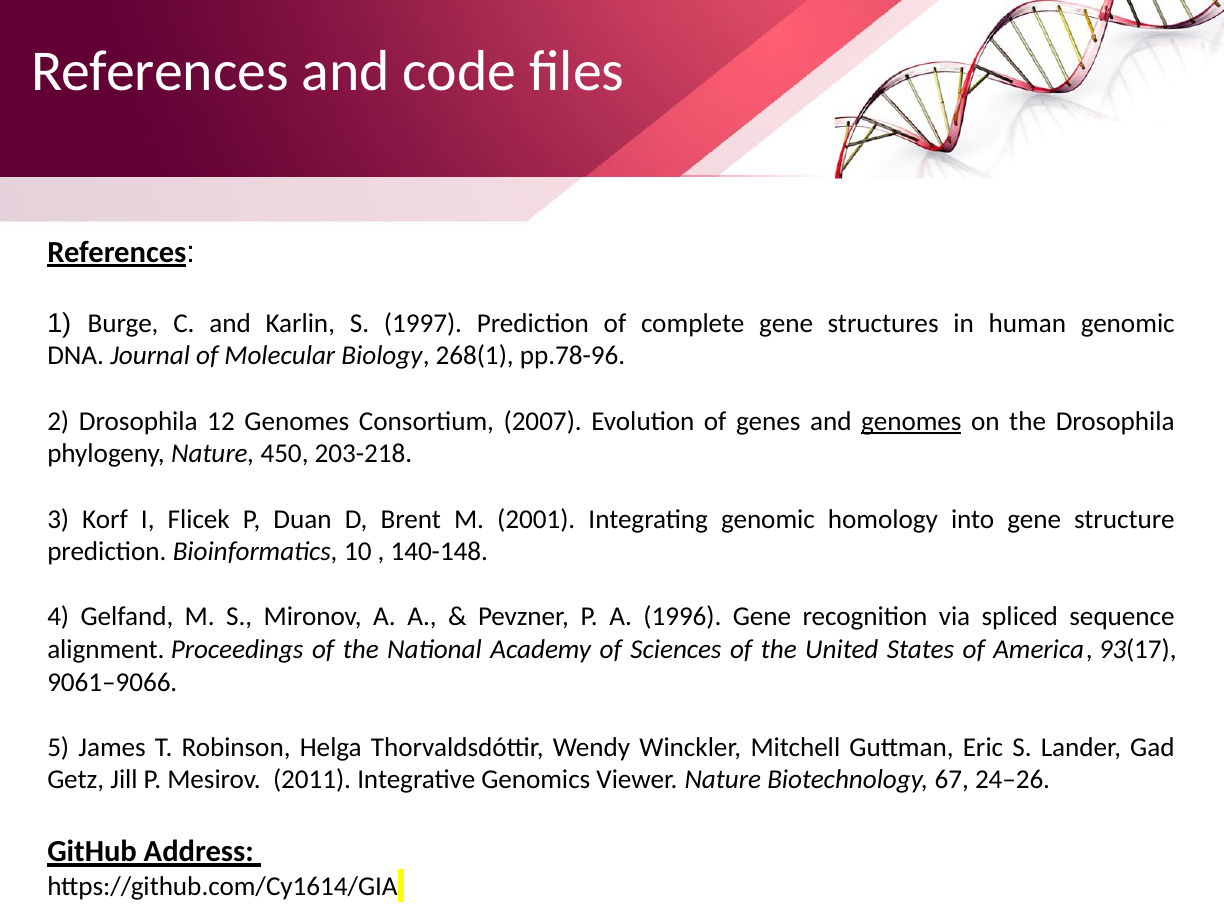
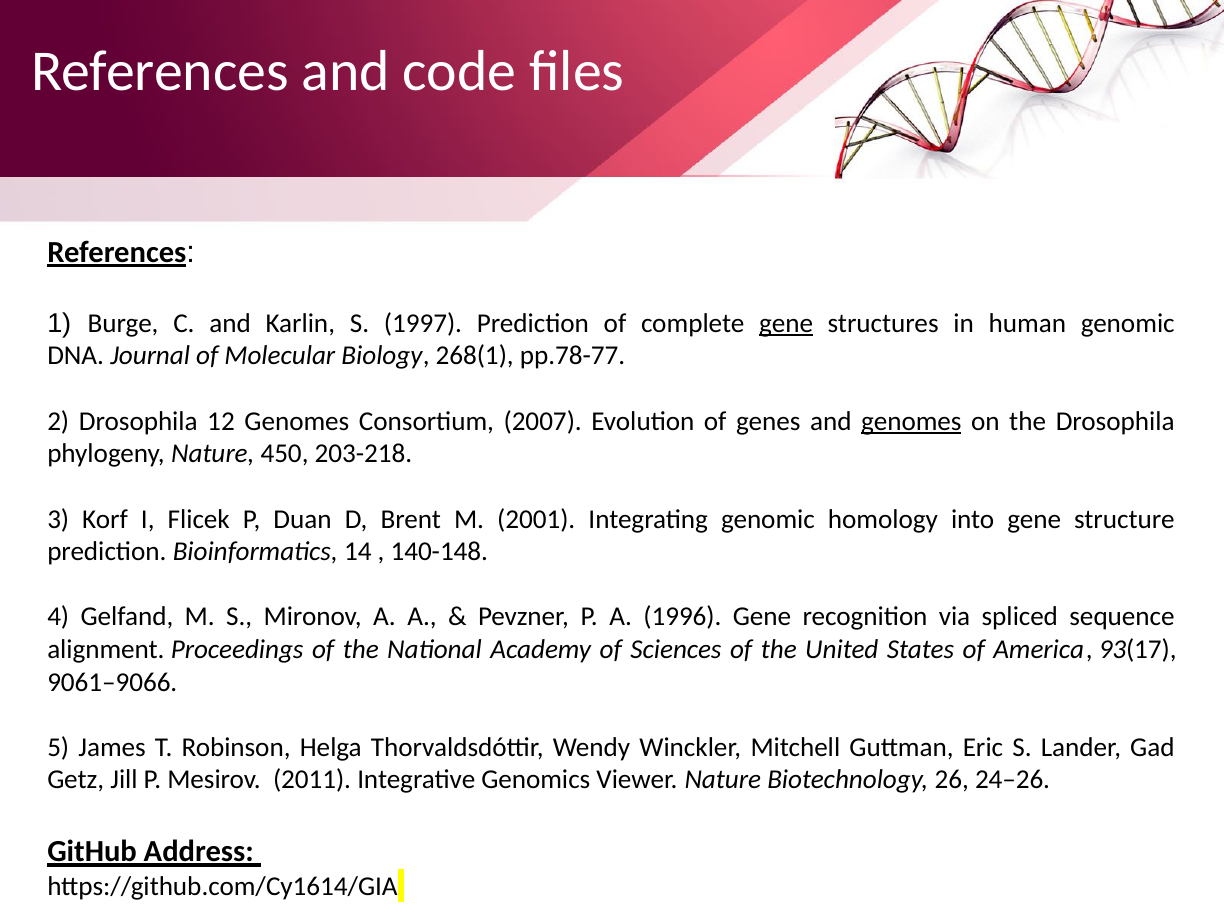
gene at (786, 323) underline: none -> present
pp.78-96: pp.78-96 -> pp.78-77
10: 10 -> 14
67: 67 -> 26
